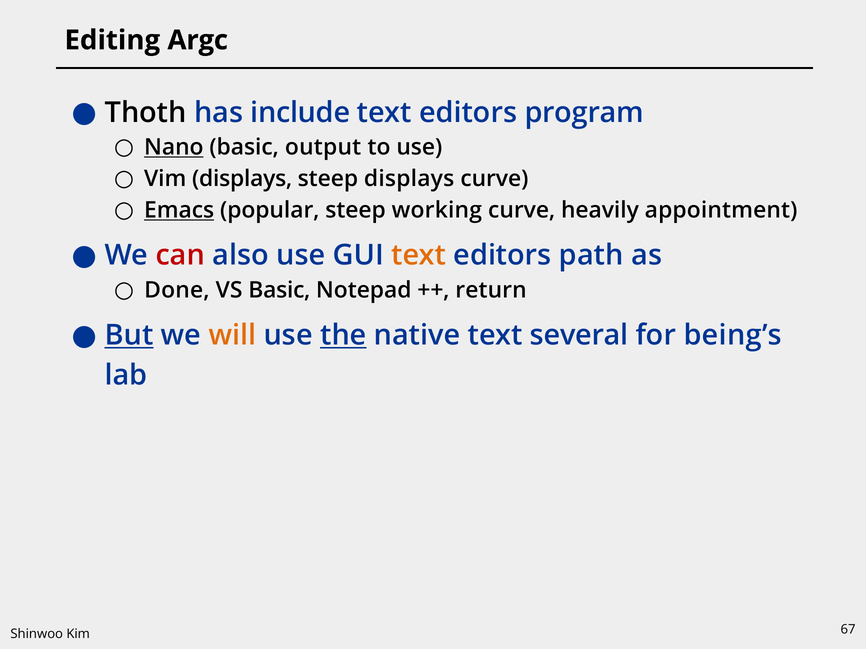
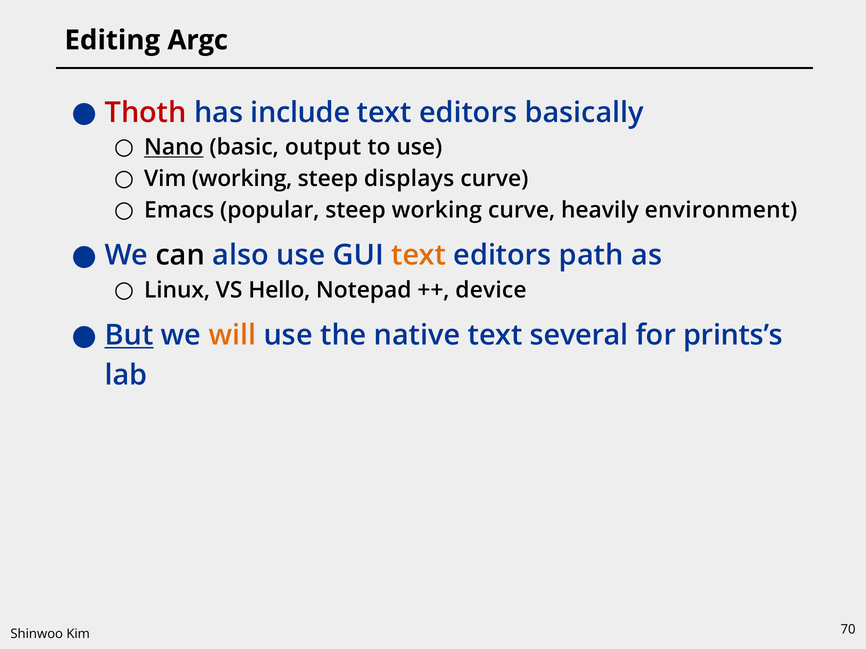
Thoth colour: black -> red
program: program -> basically
Vim displays: displays -> working
Emacs underline: present -> none
appointment: appointment -> environment
can colour: red -> black
Done: Done -> Linux
VS Basic: Basic -> Hello
return: return -> device
the underline: present -> none
being’s: being’s -> prints’s
67: 67 -> 70
